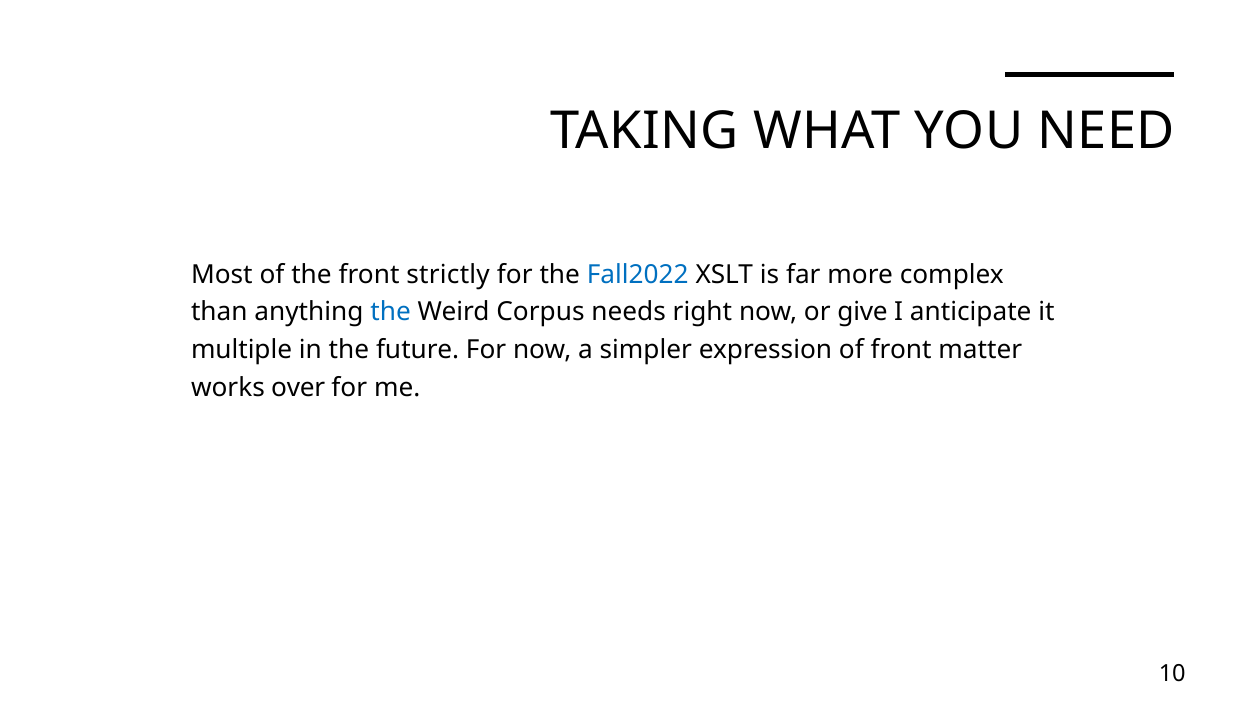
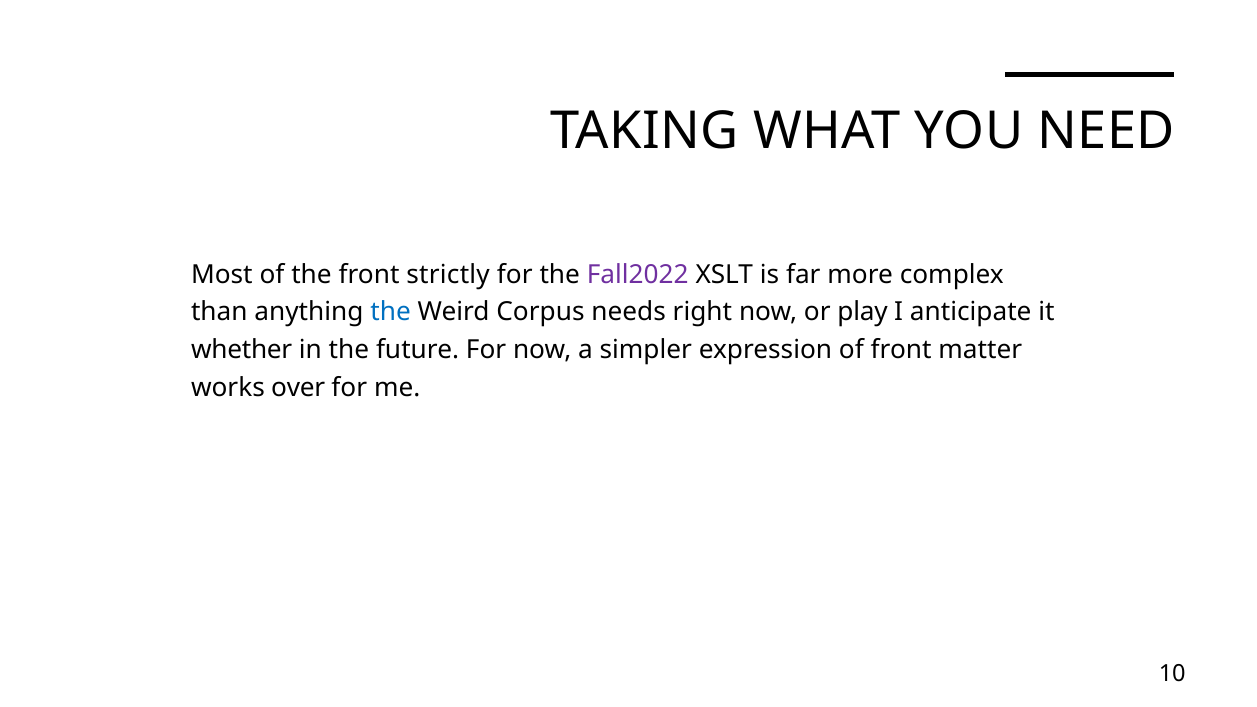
Fall2022 colour: blue -> purple
give: give -> play
multiple: multiple -> whether
